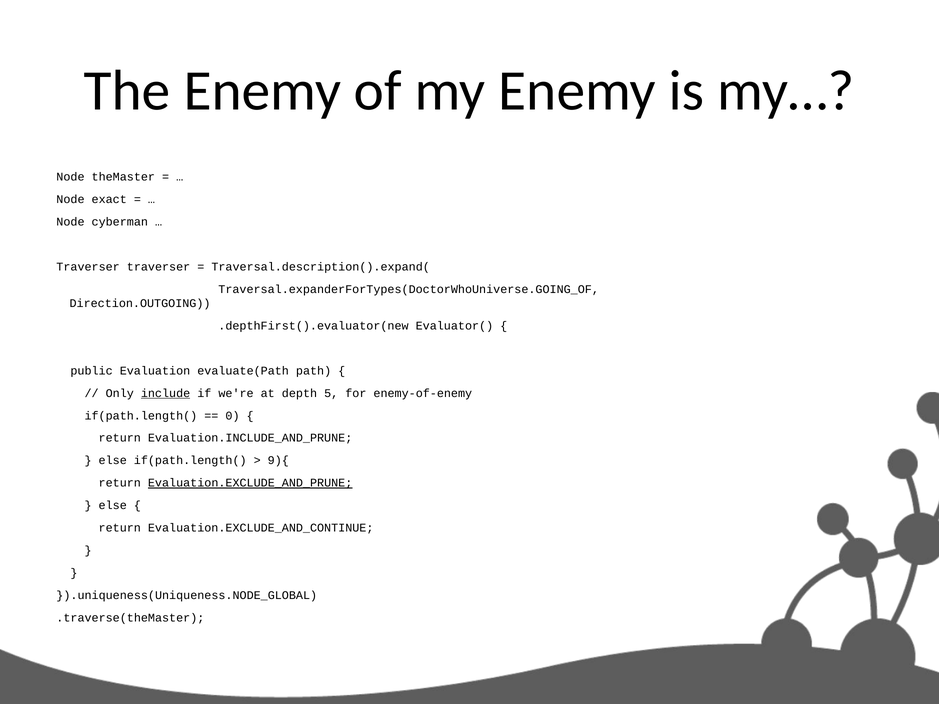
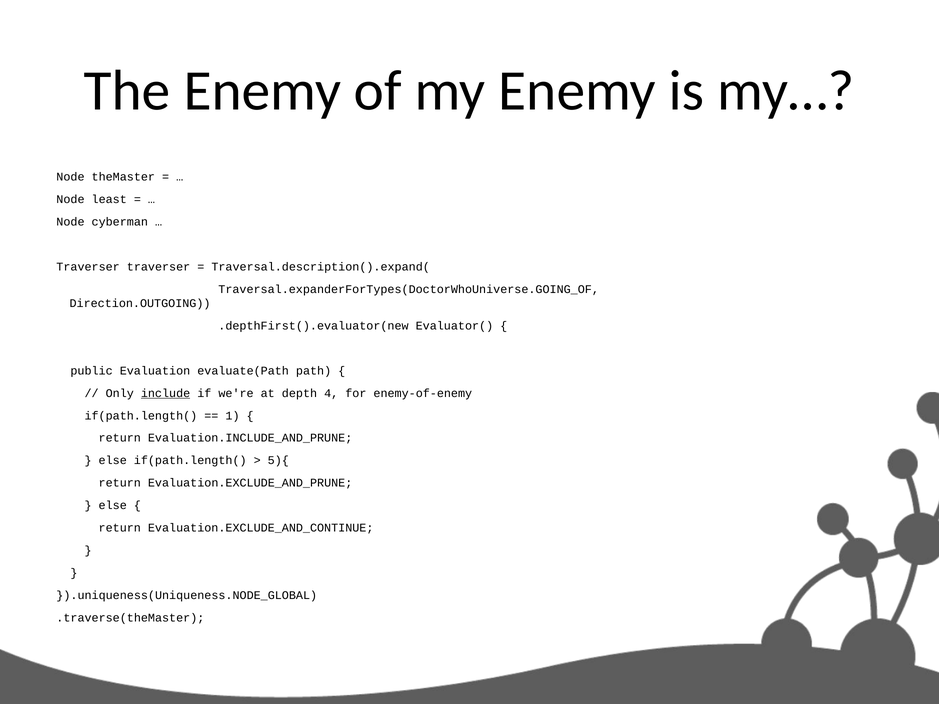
exact: exact -> least
5: 5 -> 4
0: 0 -> 1
9){: 9){ -> 5){
Evaluation.EXCLUDE_AND_PRUNE underline: present -> none
